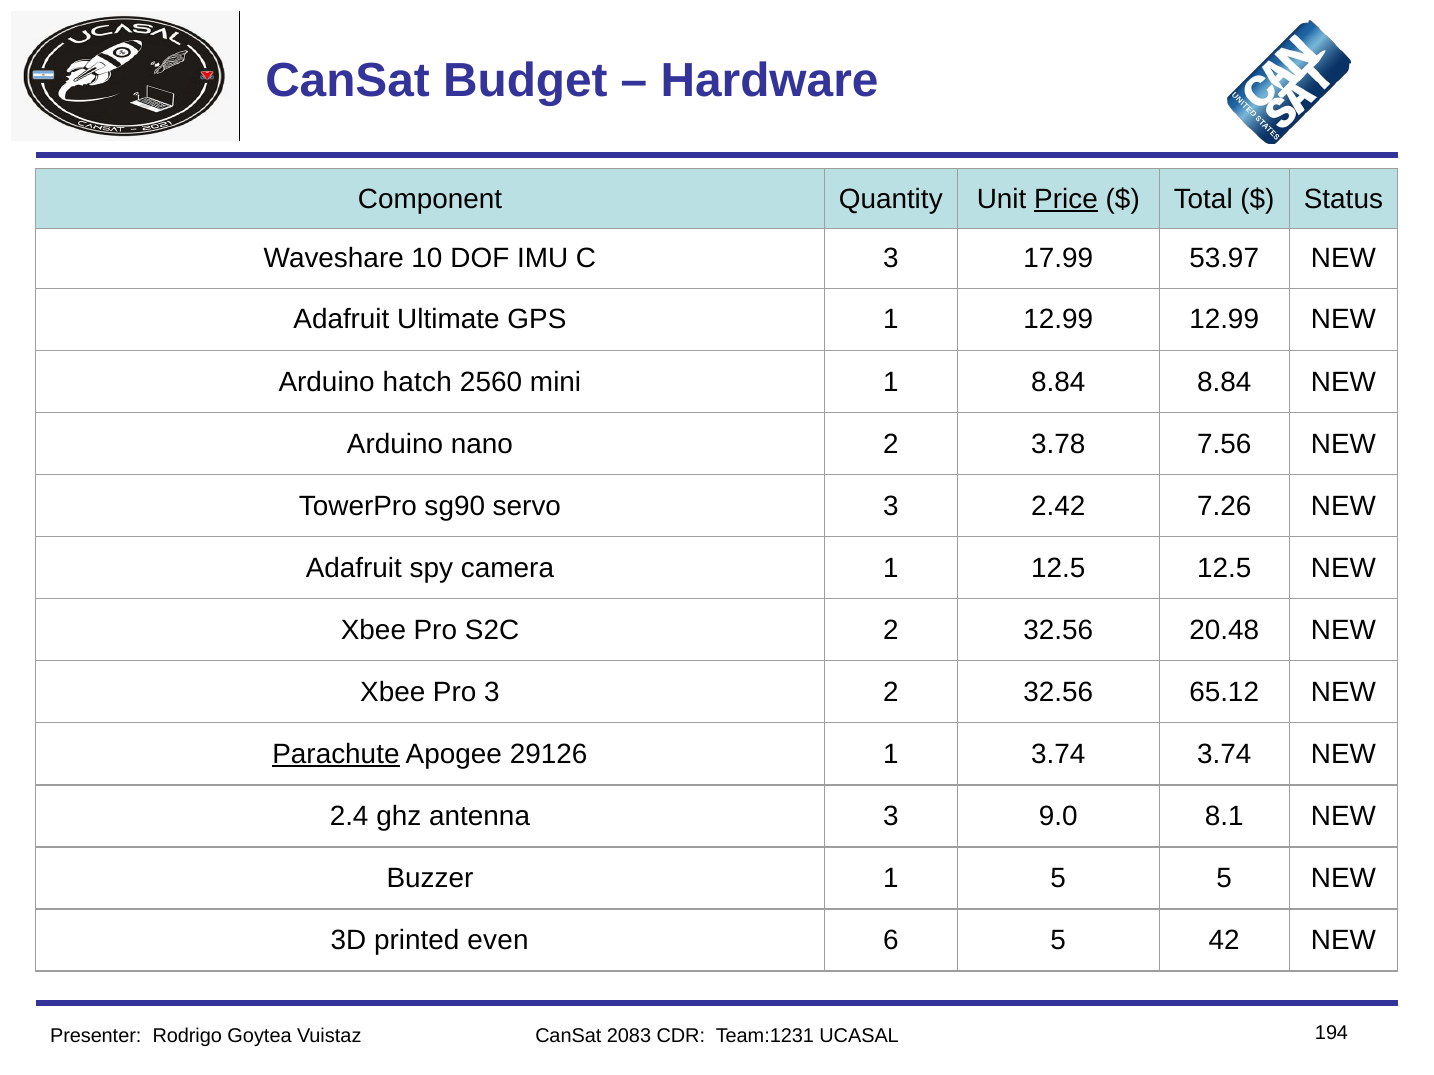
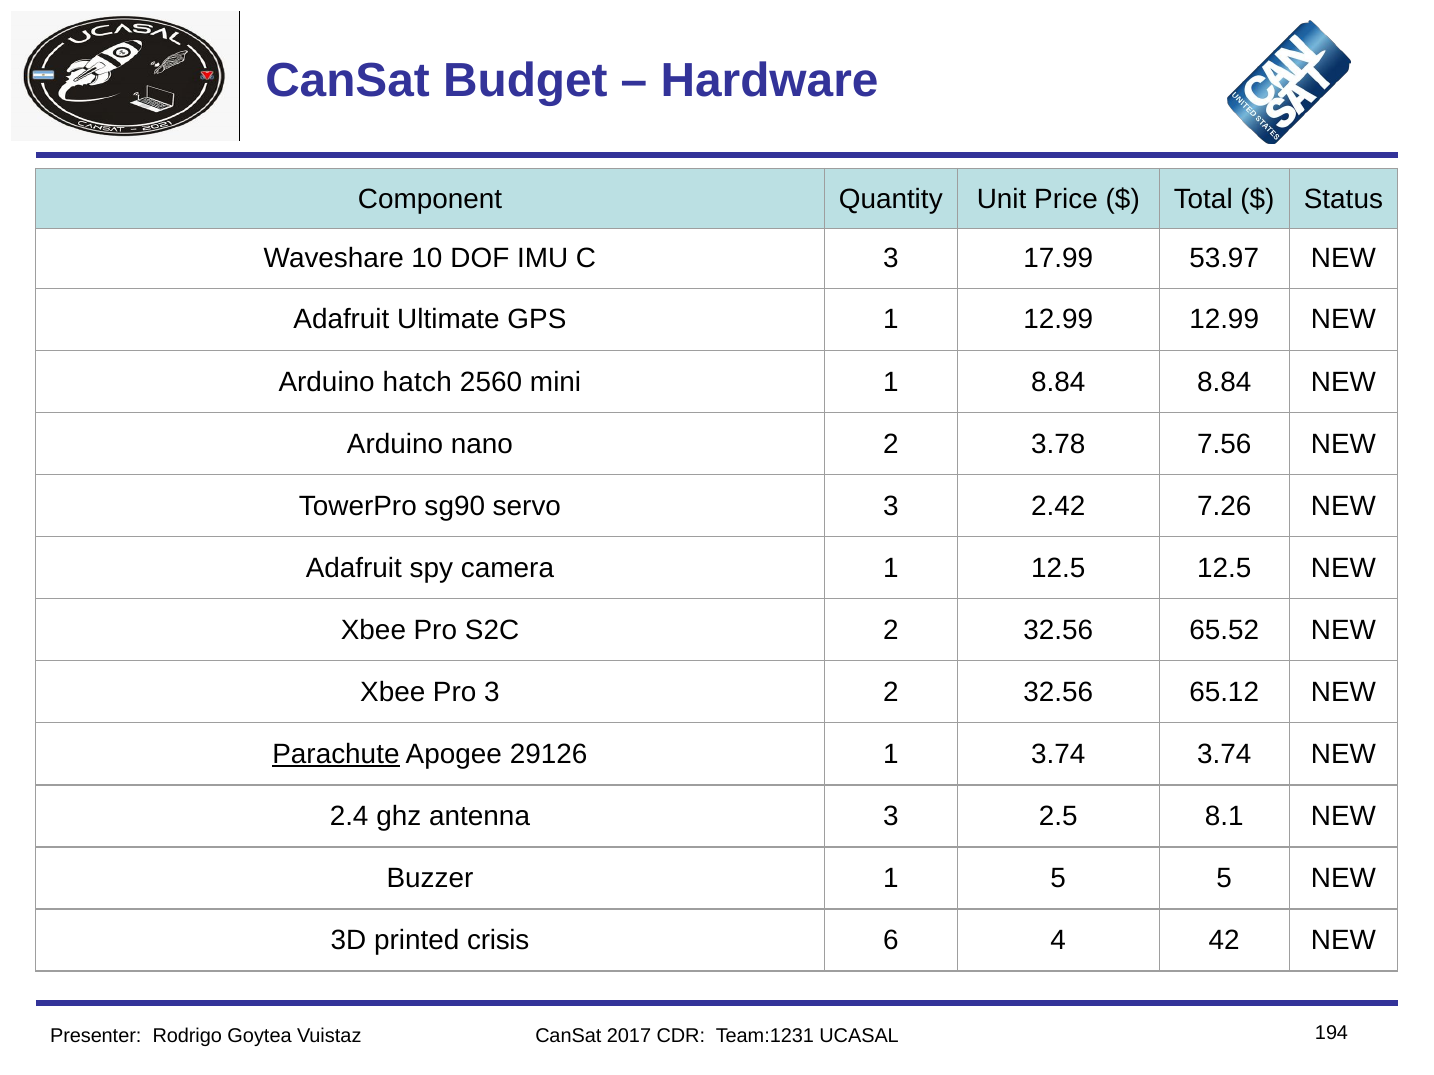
Price underline: present -> none
20.48: 20.48 -> 65.52
9.0: 9.0 -> 2.5
even: even -> crisis
6 5: 5 -> 4
2083: 2083 -> 2017
